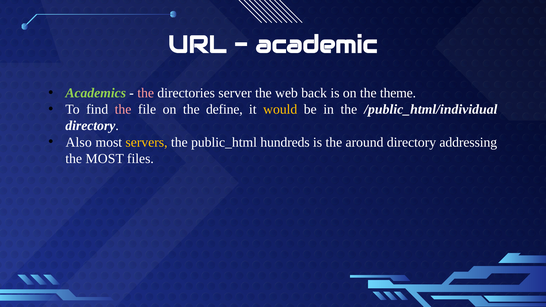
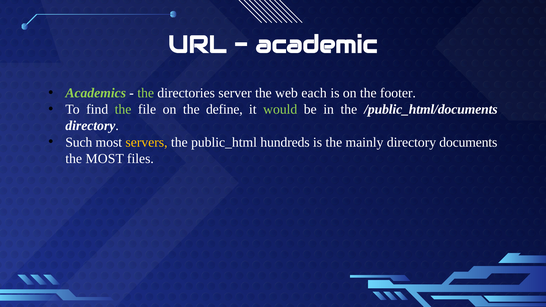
the at (146, 93) colour: pink -> light green
back: back -> each
theme: theme -> footer
the at (123, 109) colour: pink -> light green
would colour: yellow -> light green
/public_html/individual: /public_html/individual -> /public_html/documents
Also: Also -> Such
around: around -> mainly
addressing: addressing -> documents
